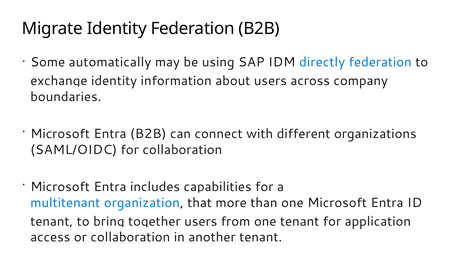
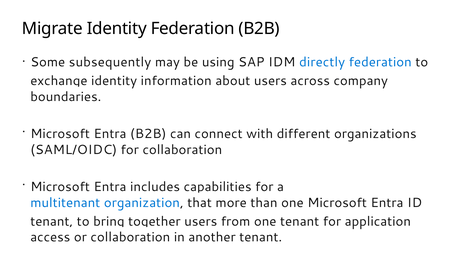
automatically: automatically -> subsequently
